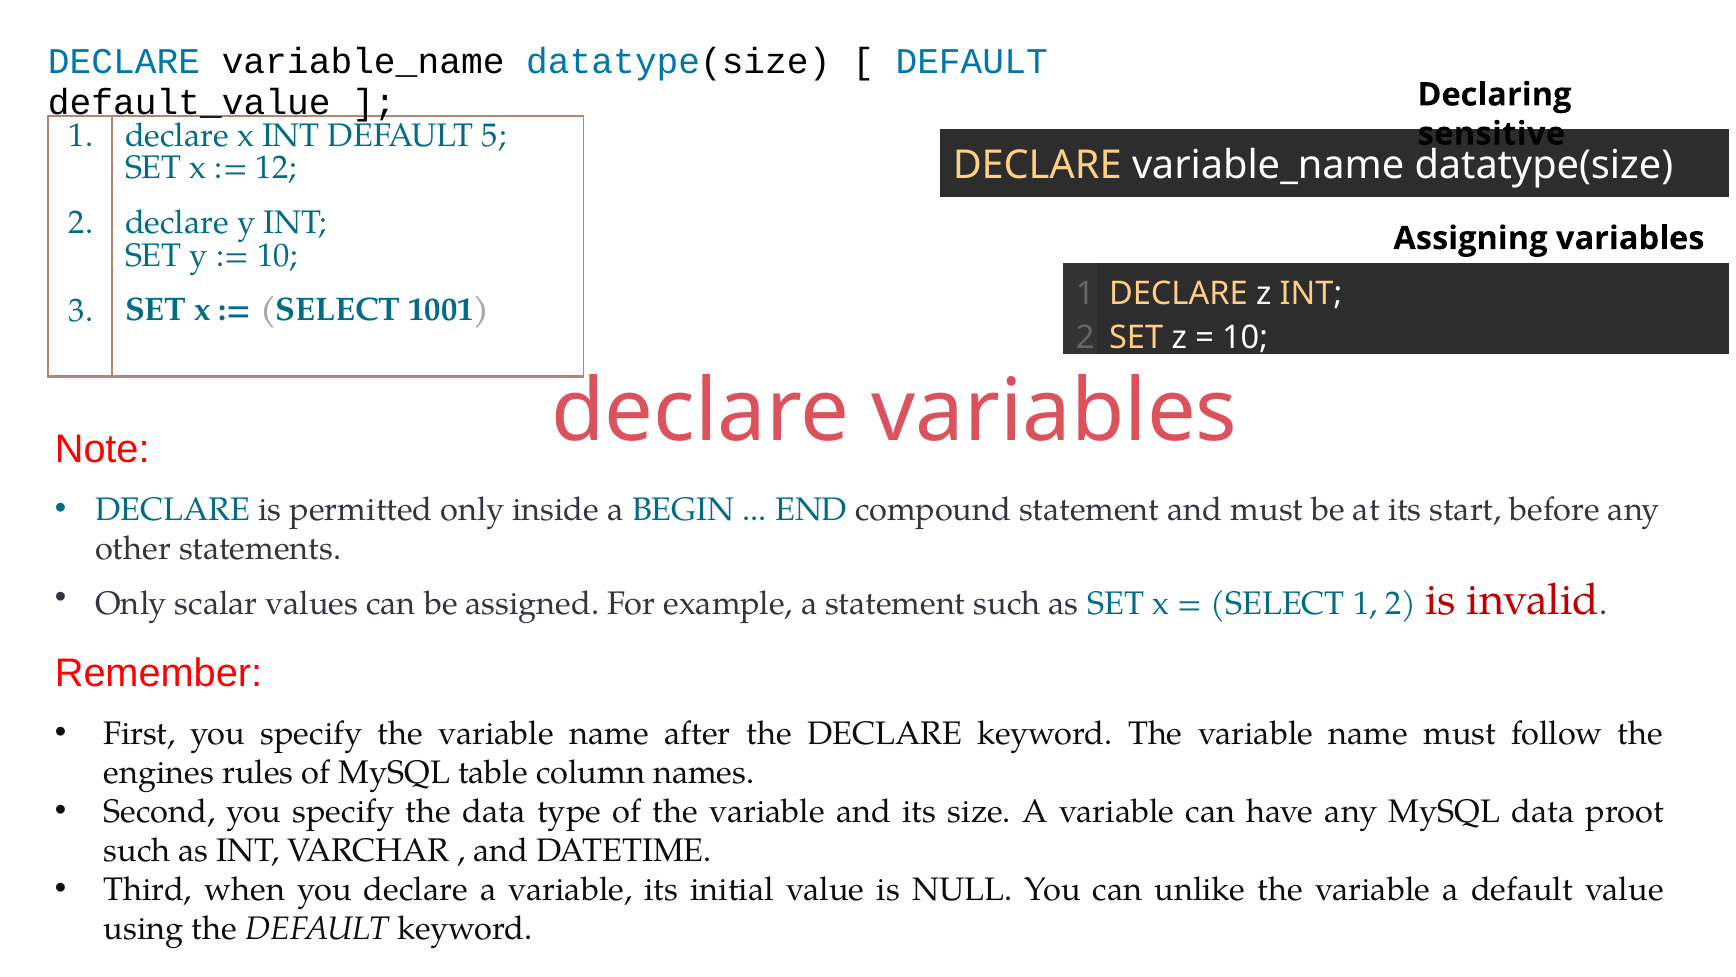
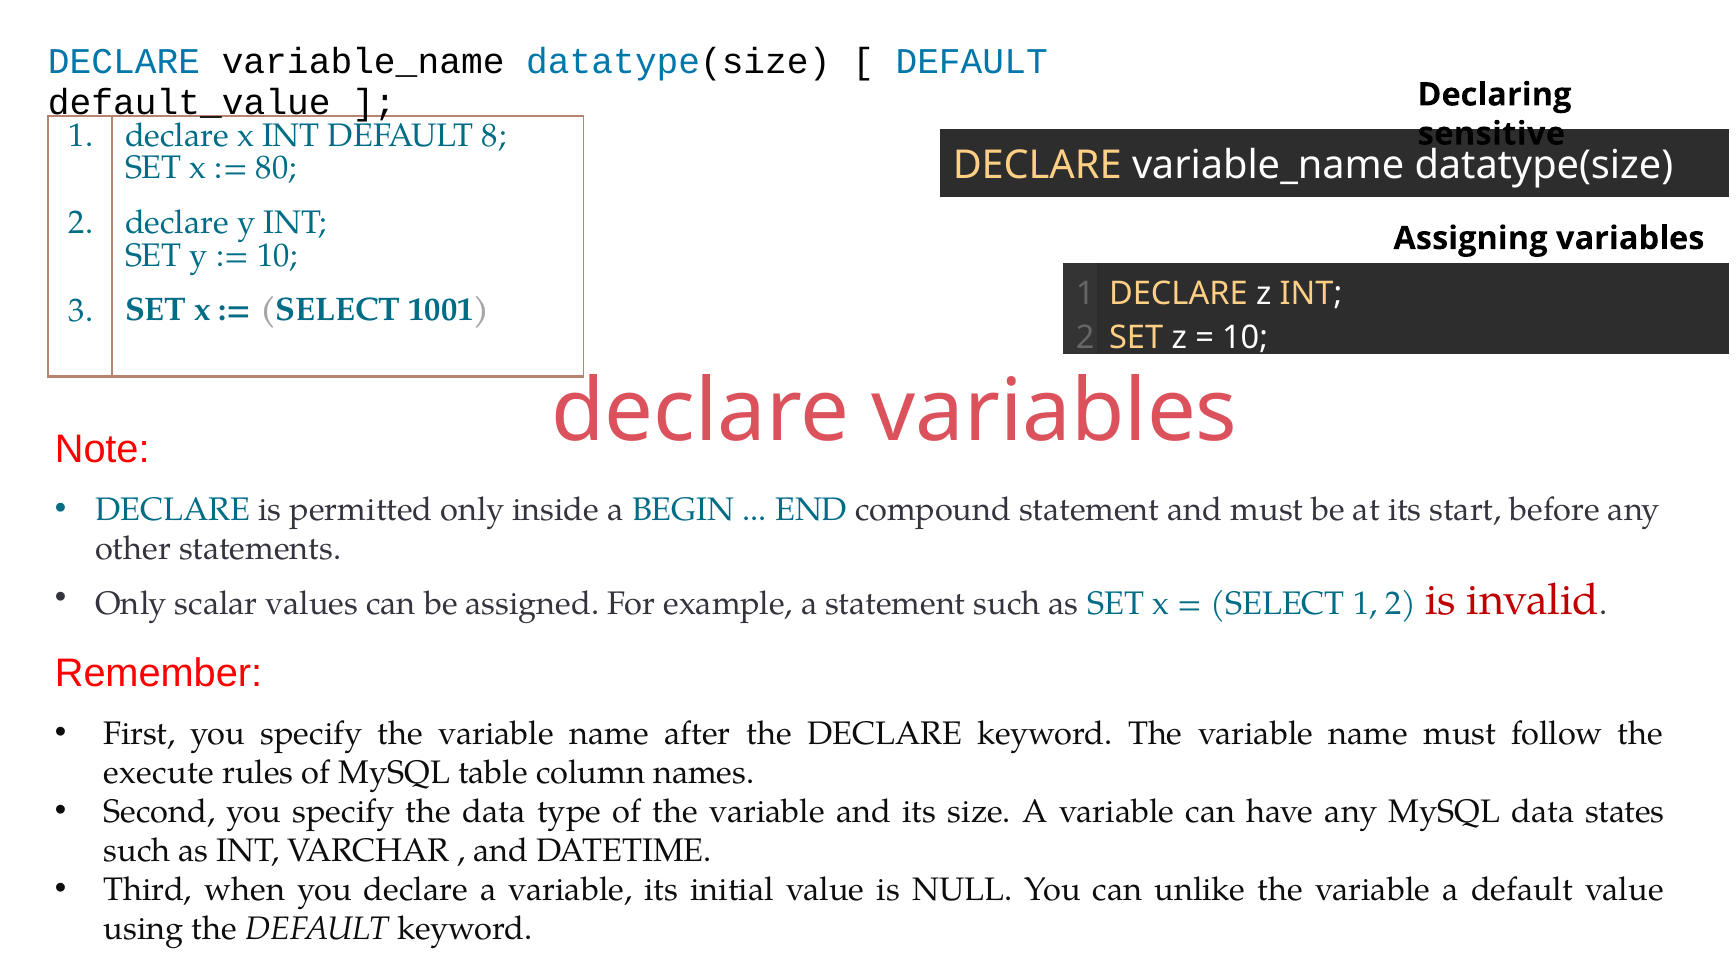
5: 5 -> 8
12: 12 -> 80
engines: engines -> execute
proot: proot -> states
